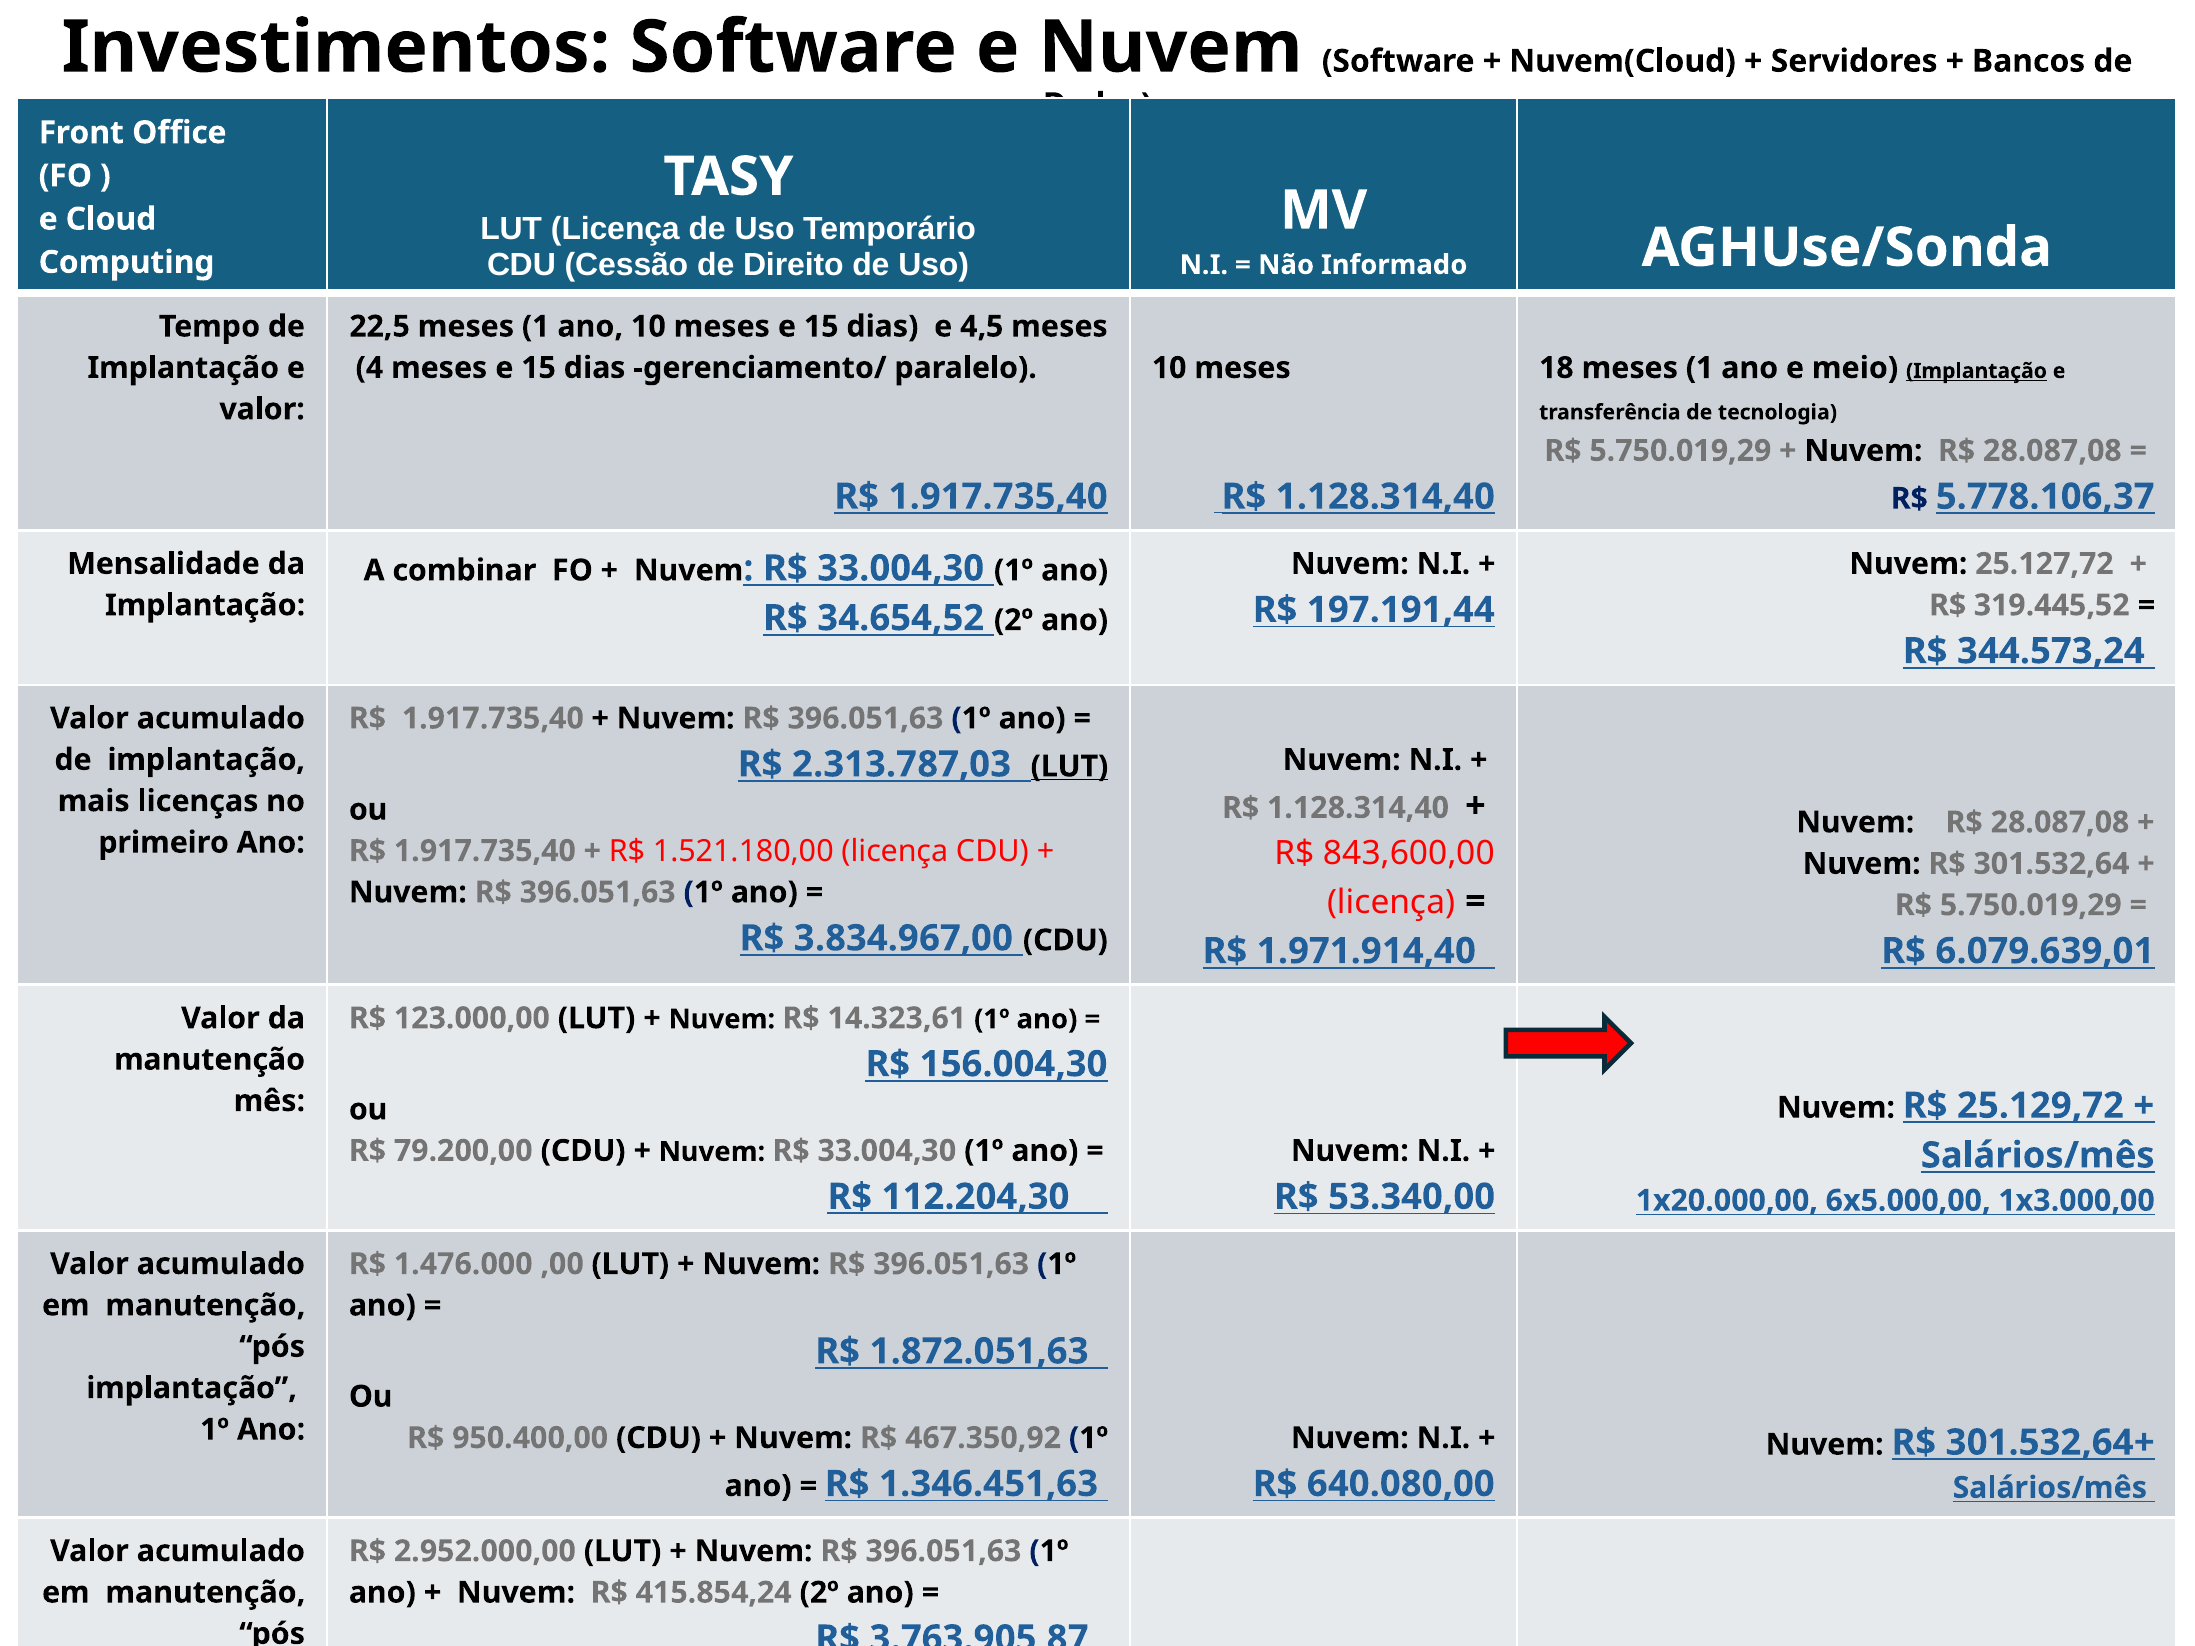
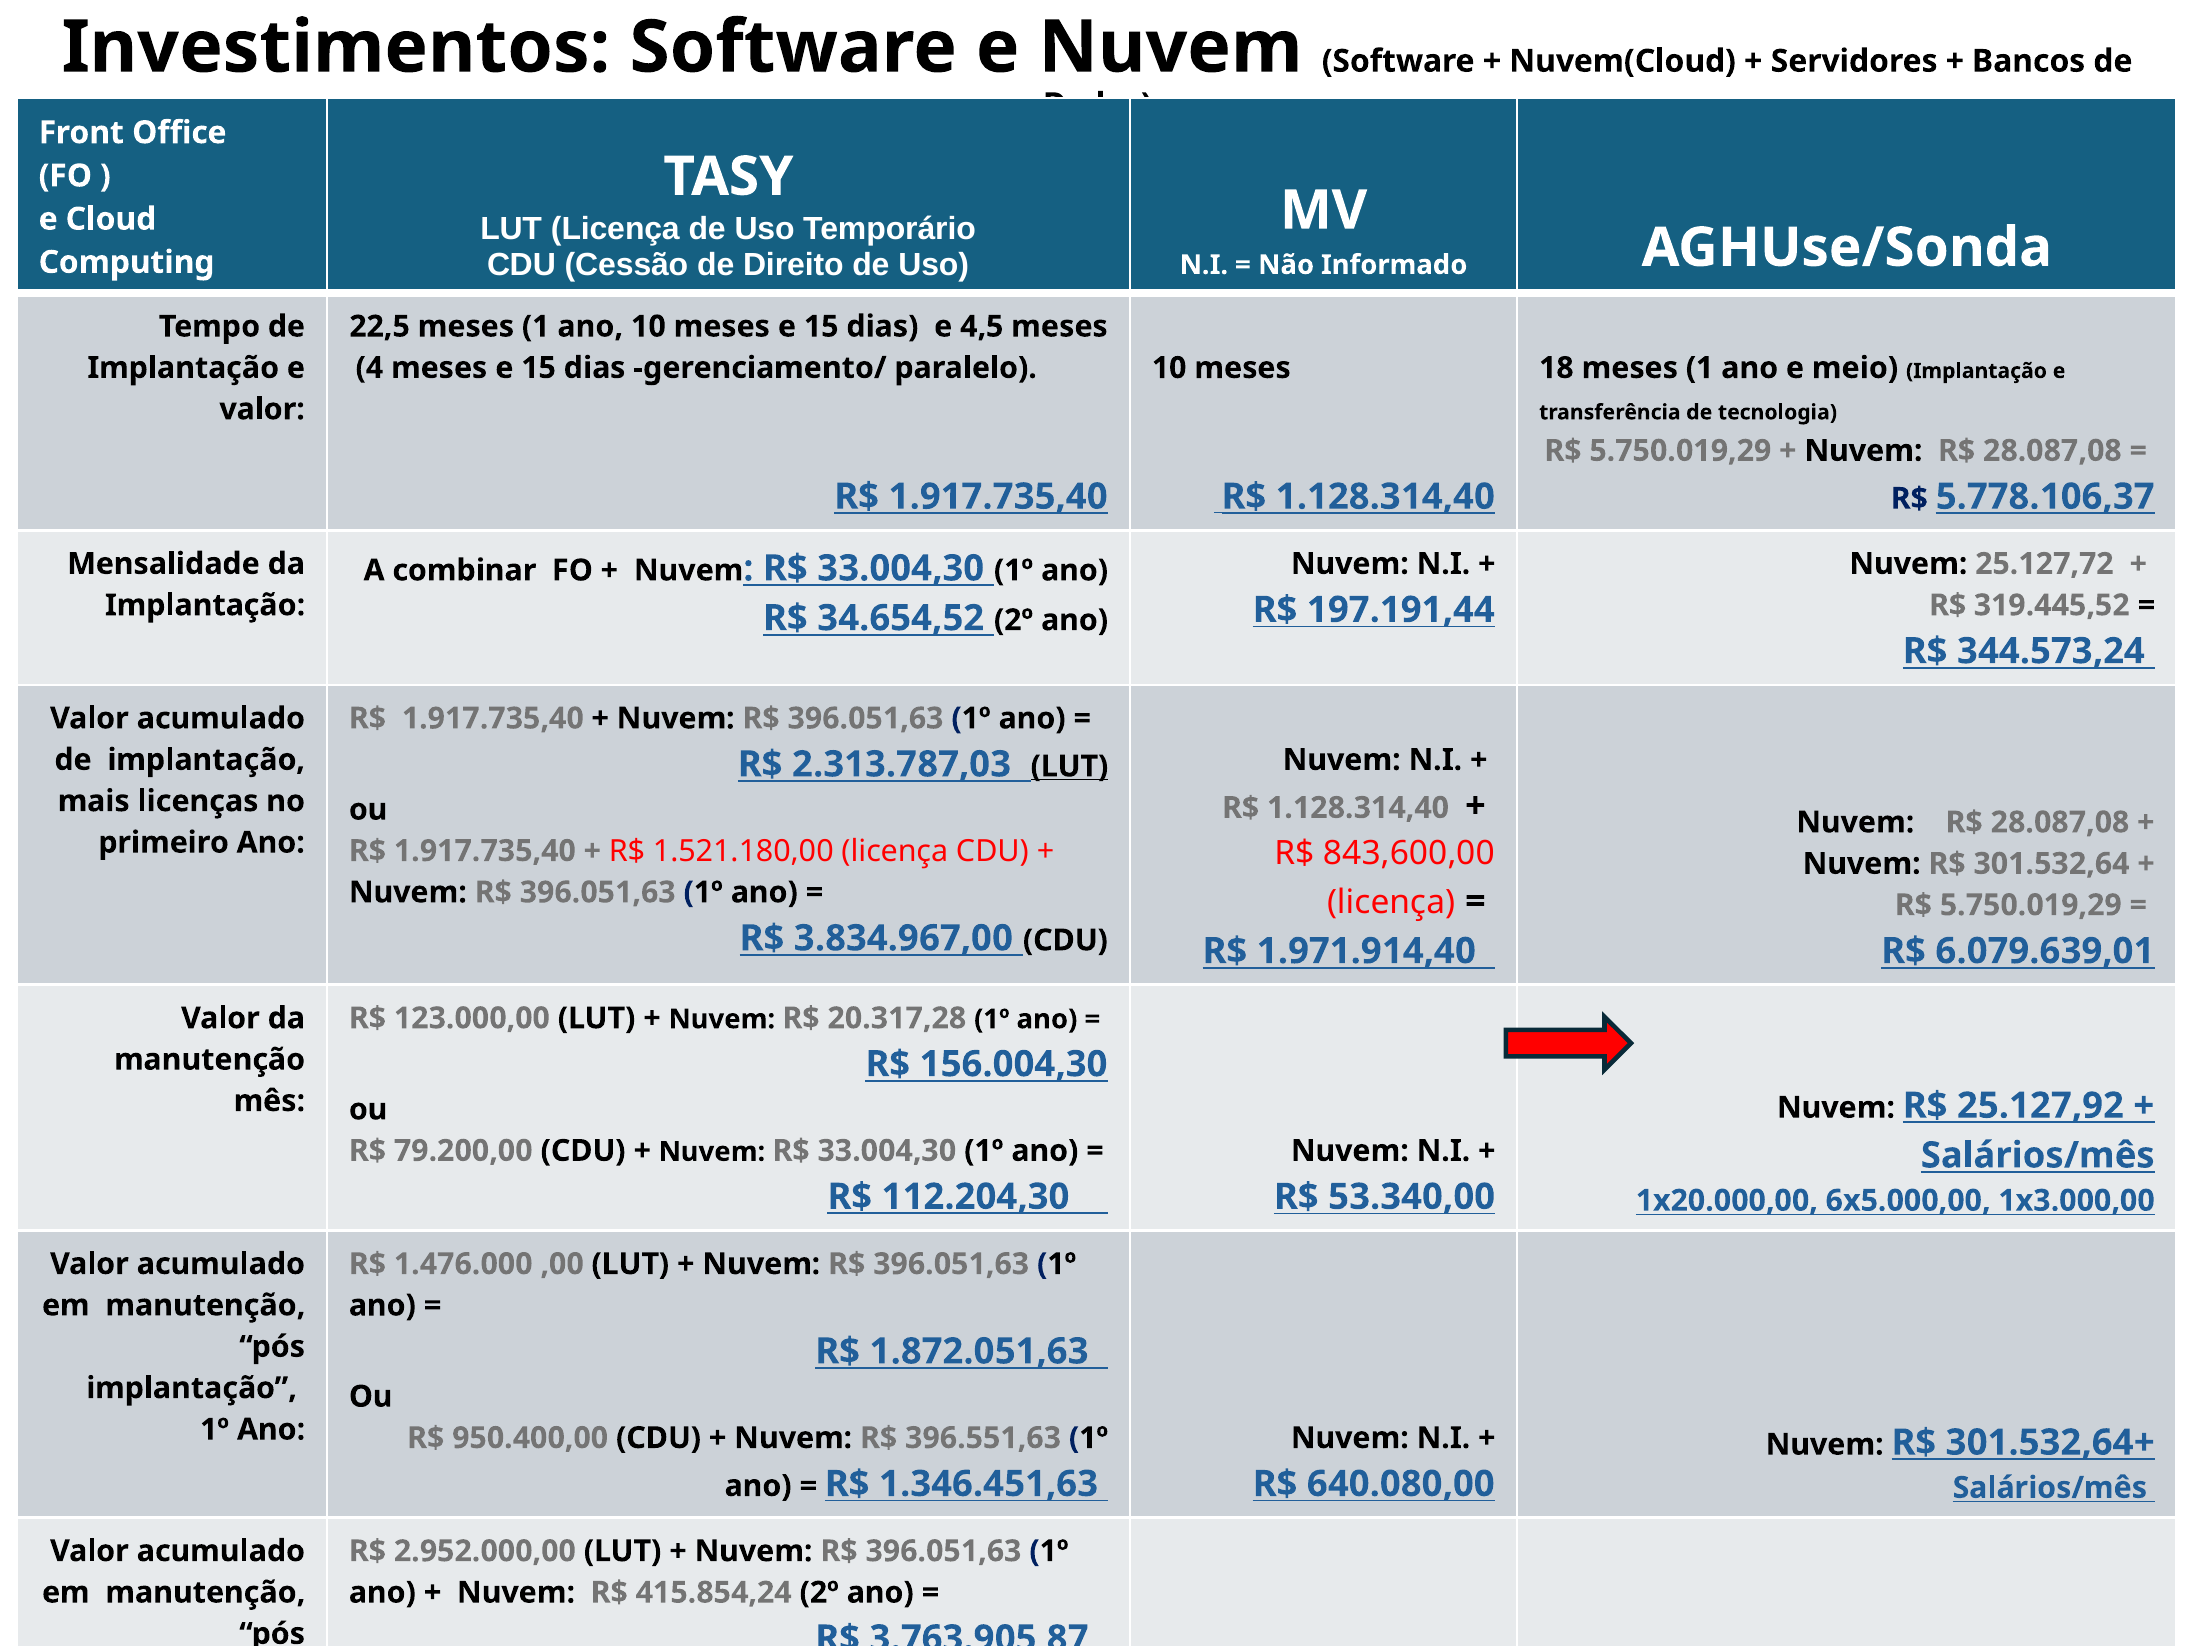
Implantação at (1977, 371) underline: present -> none
14.323,61: 14.323,61 -> 20.317,28
25.129,72: 25.129,72 -> 25.127,92
467.350,92: 467.350,92 -> 396.551,63
